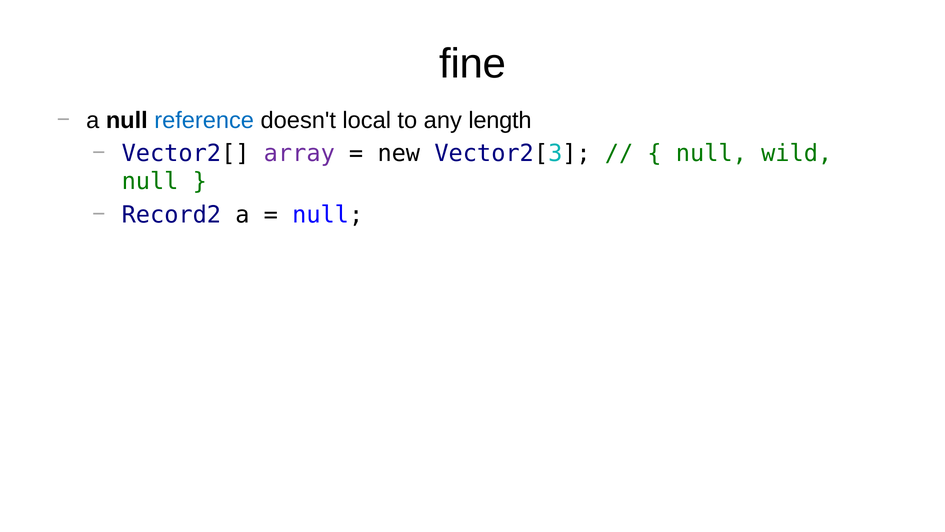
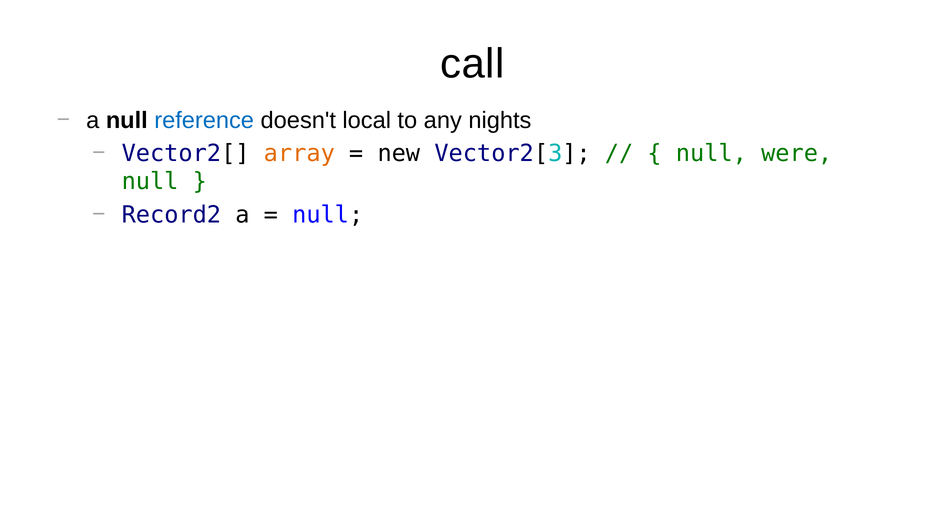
fine: fine -> call
length: length -> nights
array colour: purple -> orange
wild: wild -> were
